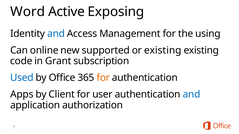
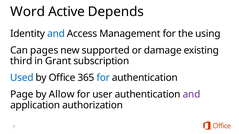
Exposing: Exposing -> Depends
online: online -> pages
or existing: existing -> damage
code: code -> third
for at (103, 78) colour: orange -> blue
Apps: Apps -> Page
Client: Client -> Allow
and at (192, 95) colour: blue -> purple
